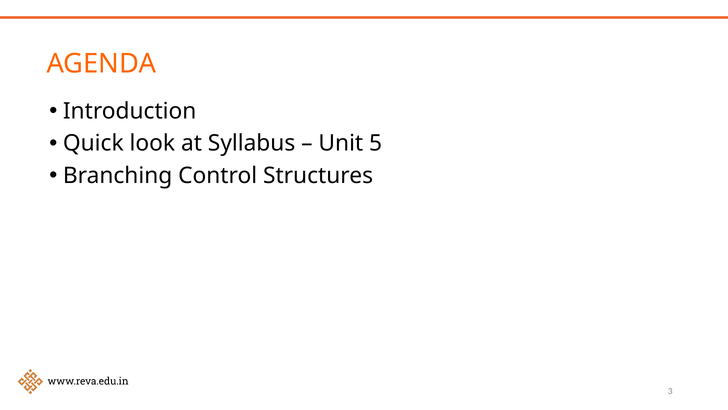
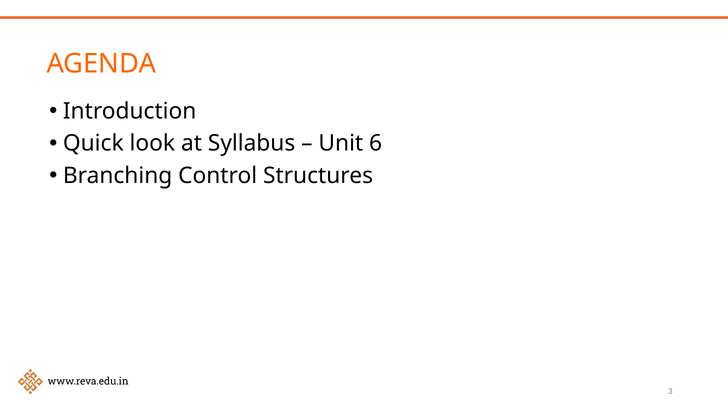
5: 5 -> 6
